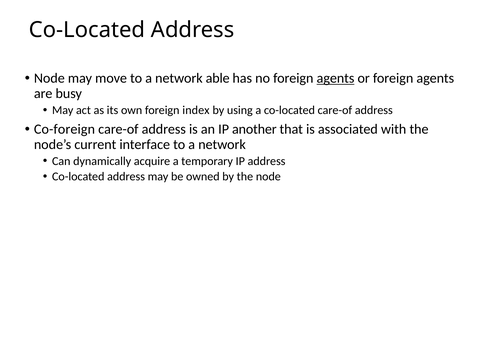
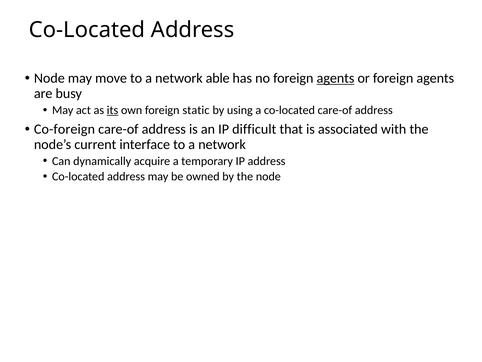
its underline: none -> present
index: index -> static
another: another -> difficult
